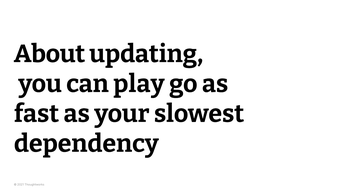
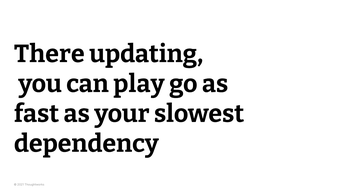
About: About -> There
